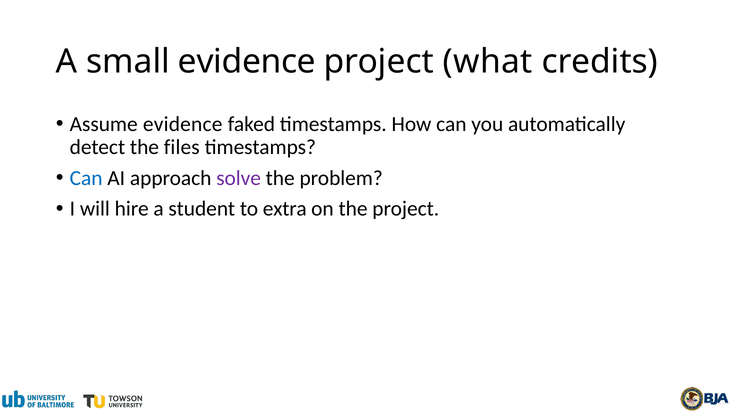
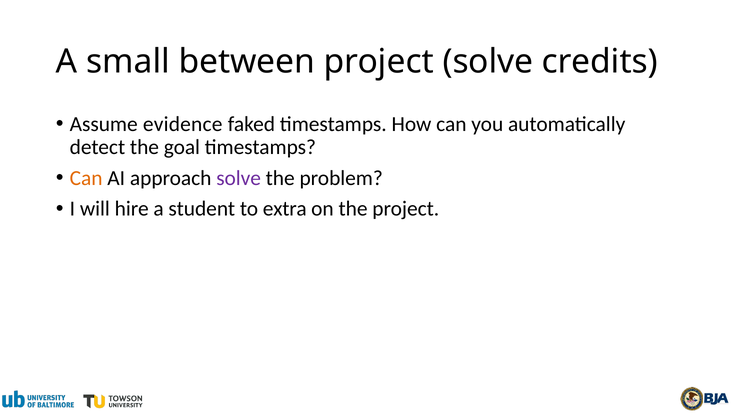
small evidence: evidence -> between
project what: what -> solve
files: files -> goal
Can at (86, 178) colour: blue -> orange
